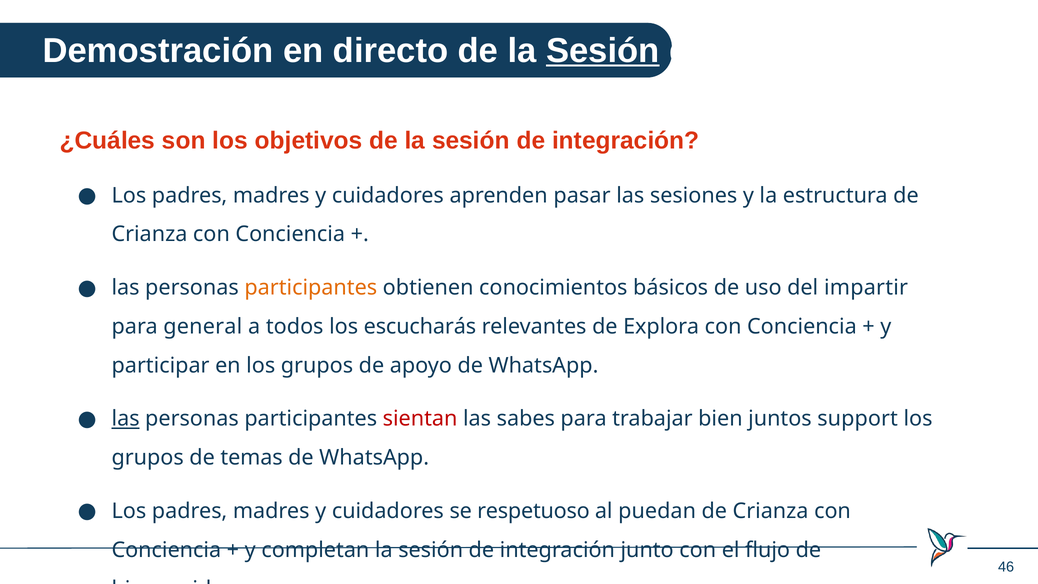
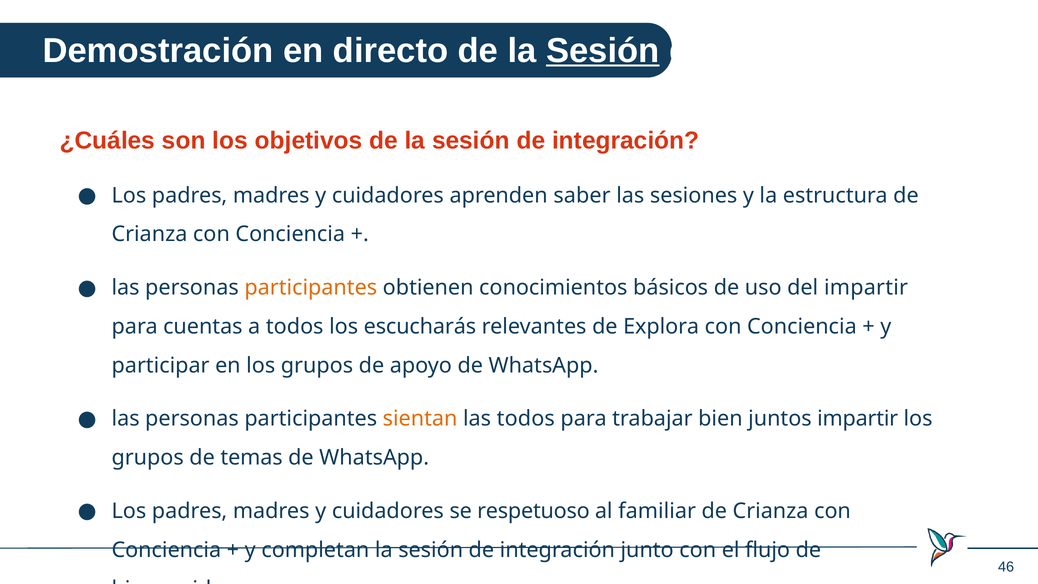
pasar: pasar -> saber
general: general -> cuentas
las at (126, 419) underline: present -> none
sientan colour: red -> orange
las sabes: sabes -> todos
juntos support: support -> impartir
puedan: puedan -> familiar
